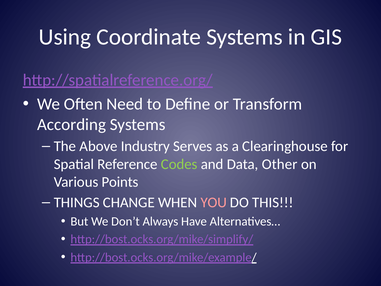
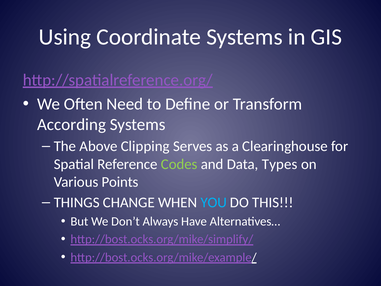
Industry: Industry -> Clipping
Other: Other -> Types
YOU colour: pink -> light blue
